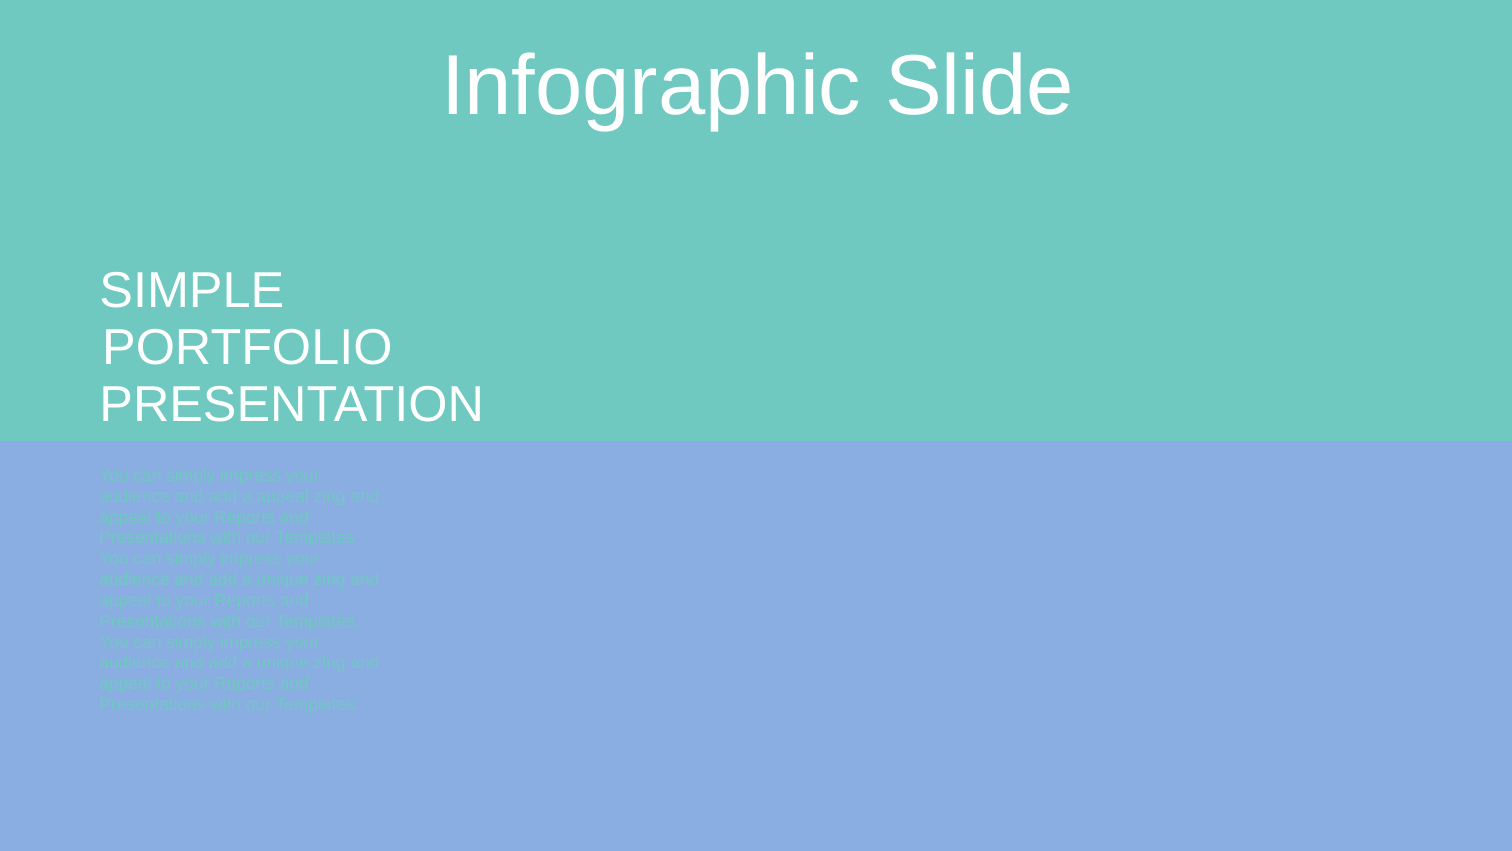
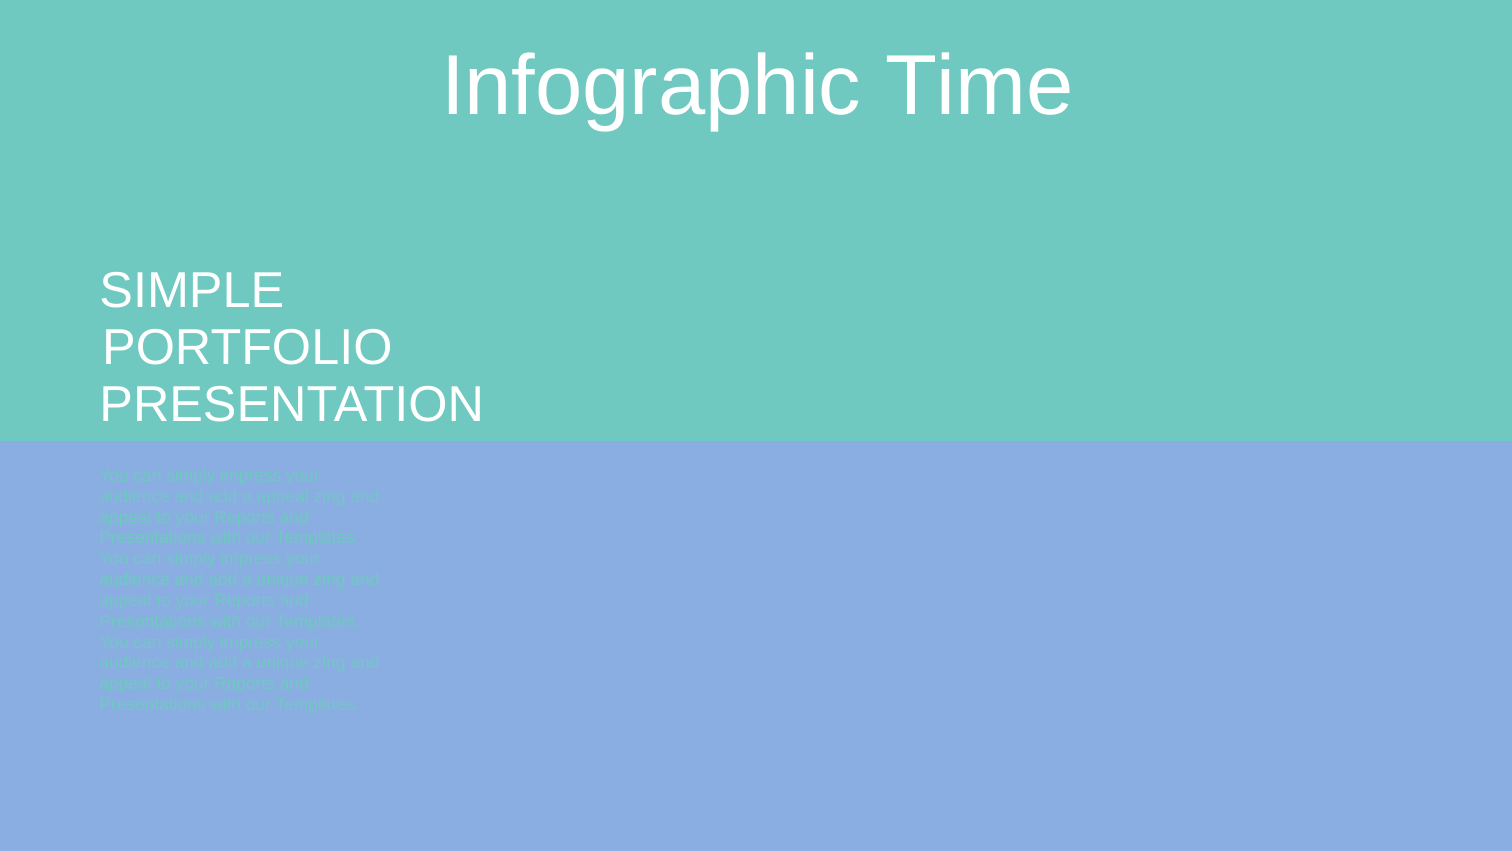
Slide: Slide -> Time
